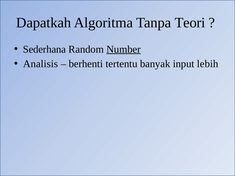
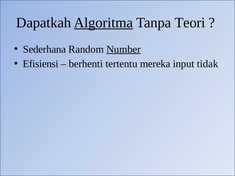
Algoritma underline: none -> present
Analisis: Analisis -> Efisiensi
banyak: banyak -> mereka
lebih: lebih -> tidak
